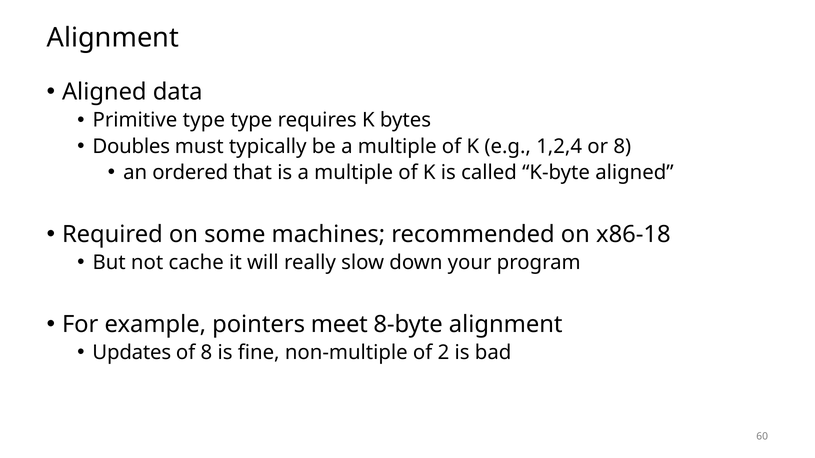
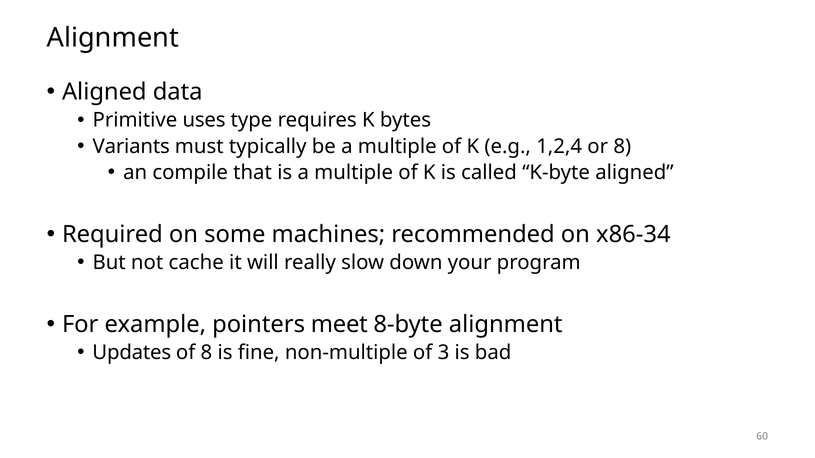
Primitive type: type -> uses
Doubles: Doubles -> Variants
ordered: ordered -> compile
x86-18: x86-18 -> x86-34
2: 2 -> 3
